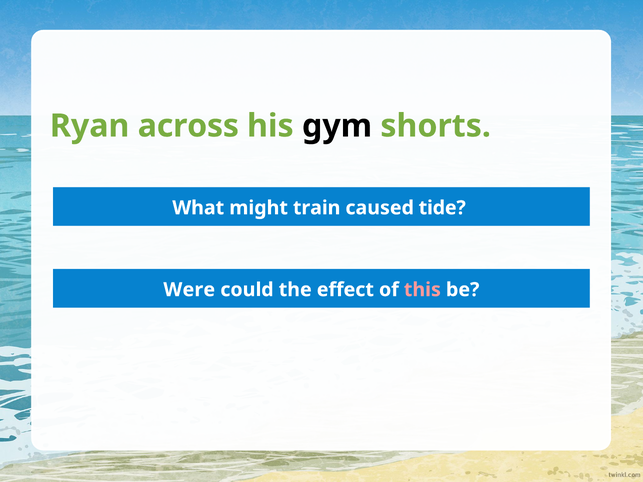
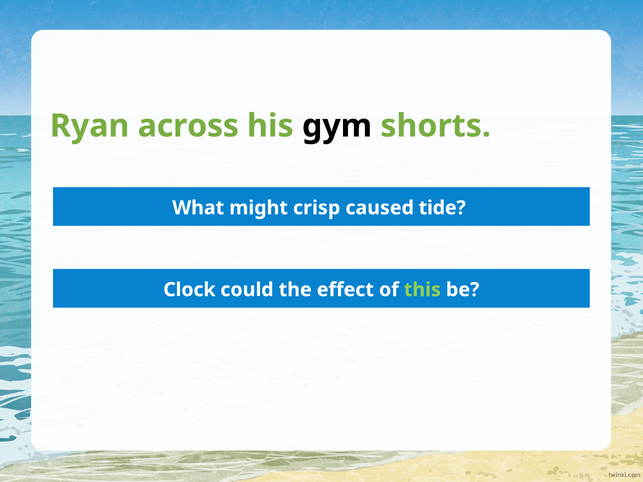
train: train -> crisp
Were: Were -> Clock
this colour: pink -> light green
